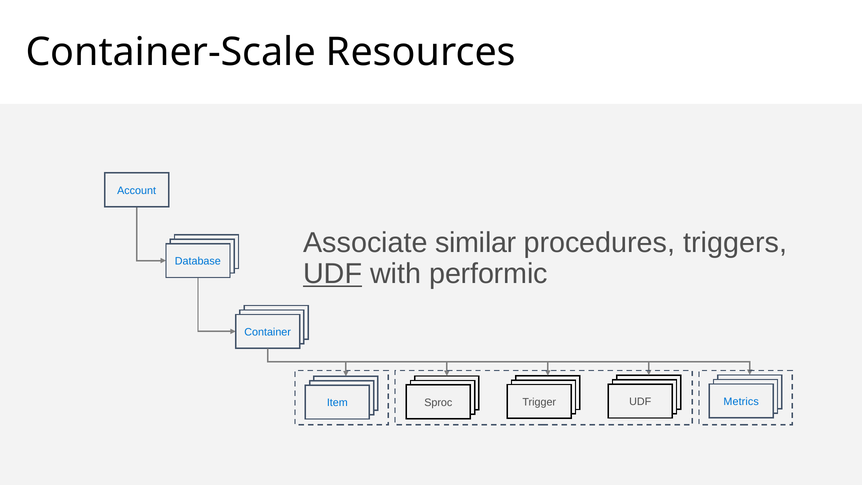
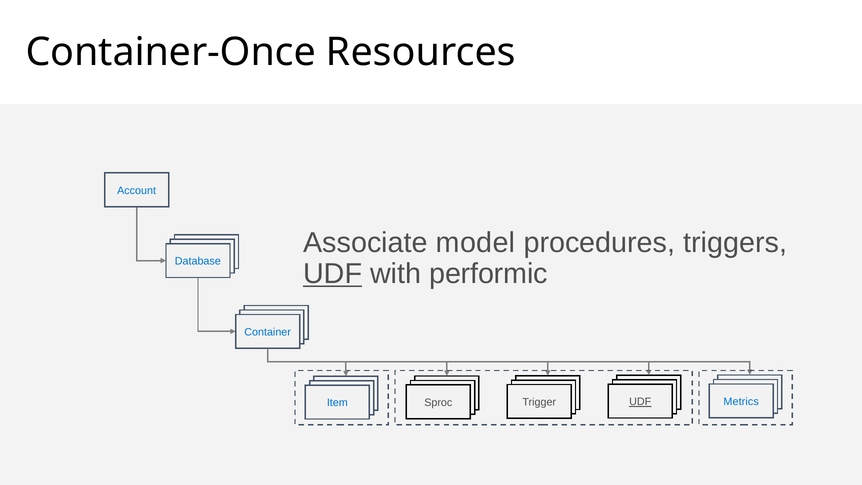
Container-Scale: Container-Scale -> Container-Once
similar: similar -> model
UDF at (640, 402) underline: none -> present
